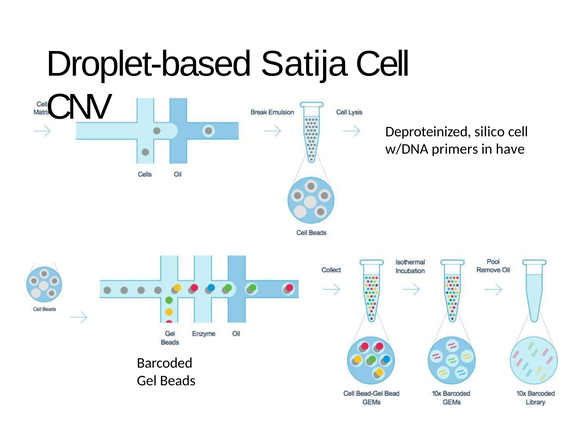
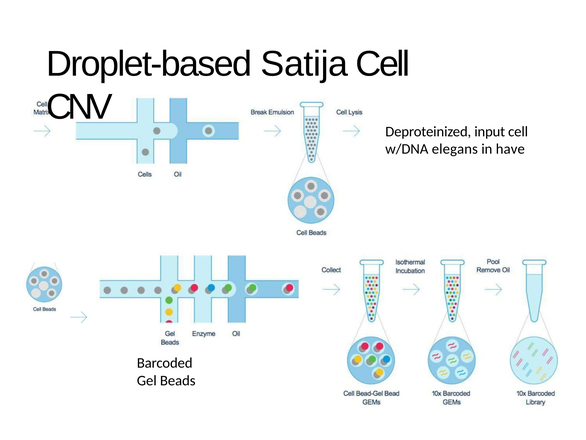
silico: silico -> input
primers: primers -> elegans
